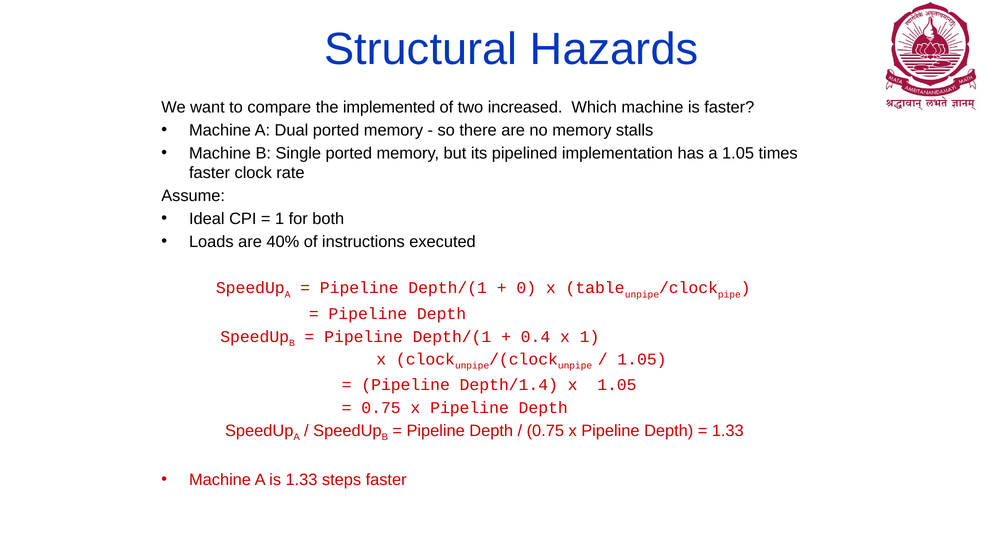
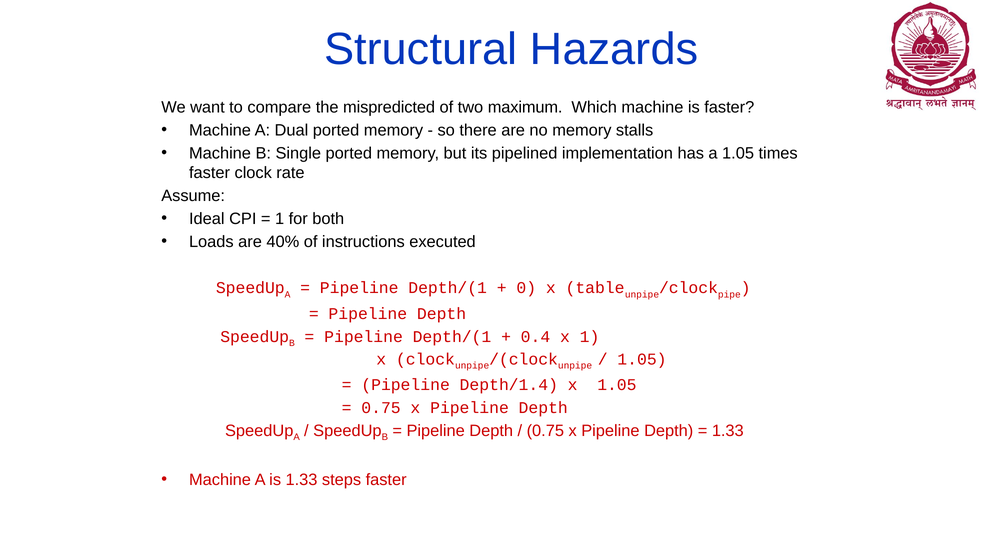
implemented: implemented -> mispredicted
increased: increased -> maximum
